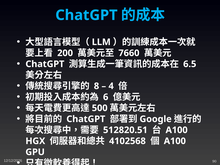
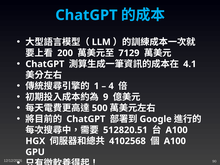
7660: 7660 -> 7129
6.5: 6.5 -> 4.1
8: 8 -> 1
6: 6 -> 9
